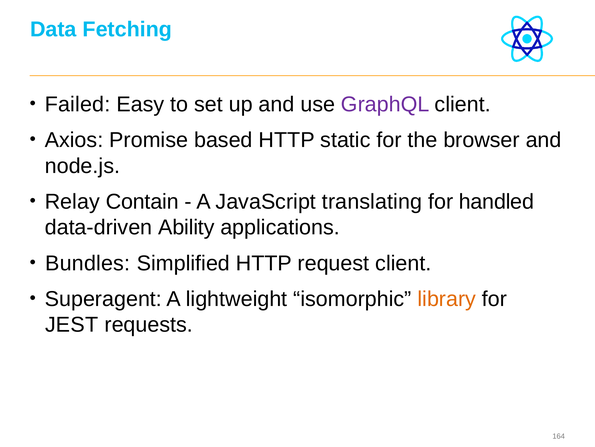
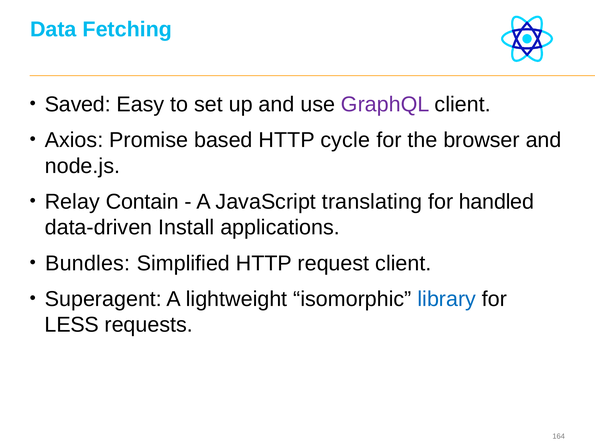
Failed: Failed -> Saved
static: static -> cycle
Ability: Ability -> Install
library colour: orange -> blue
JEST: JEST -> LESS
